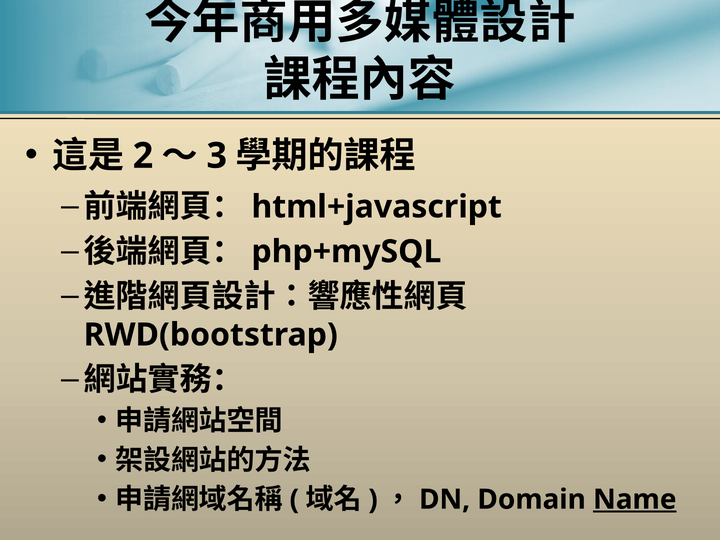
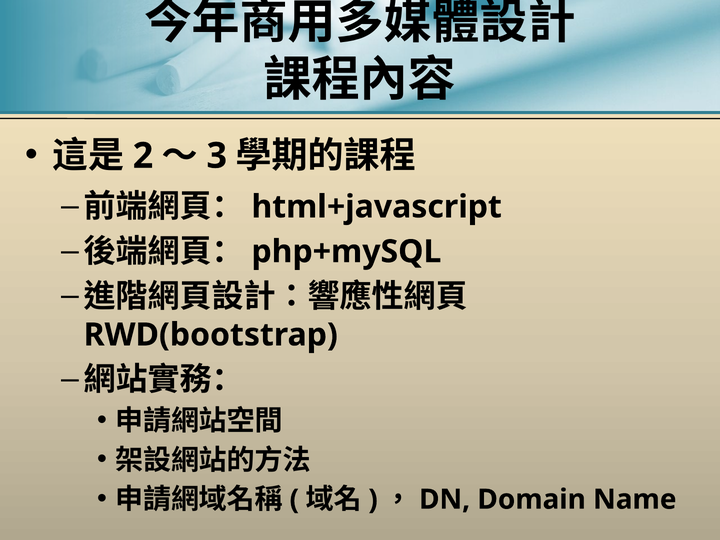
Name underline: present -> none
